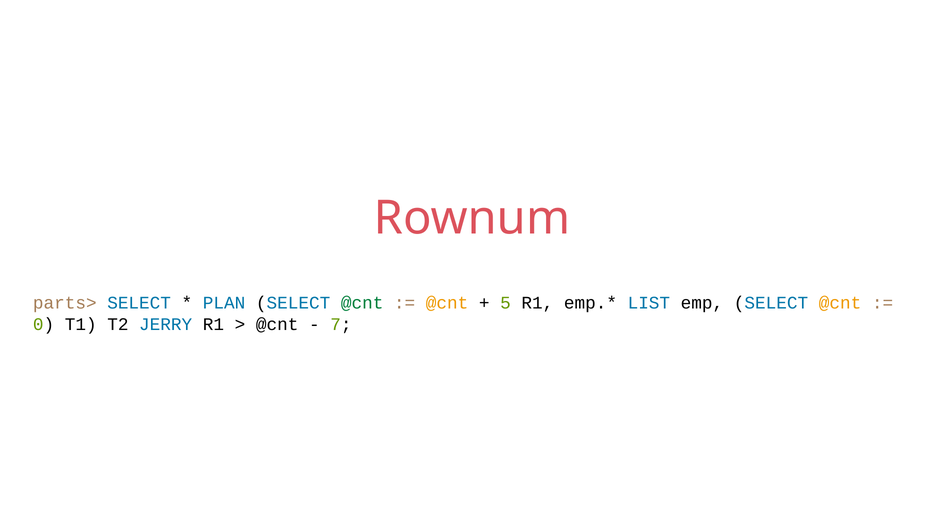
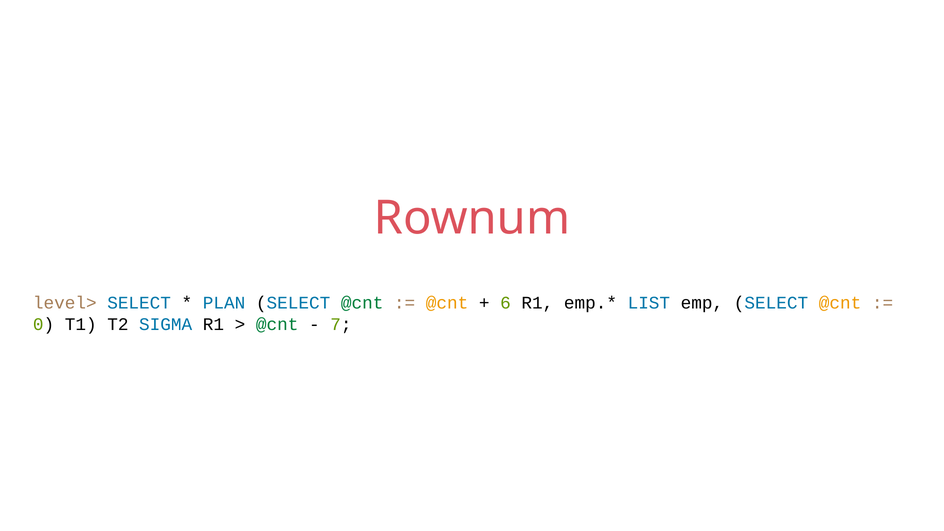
parts>: parts> -> level>
5: 5 -> 6
JERRY: JERRY -> SIGMA
@cnt at (277, 324) colour: black -> green
